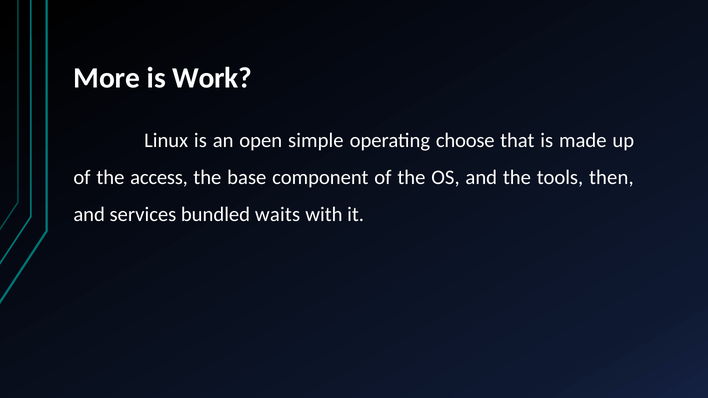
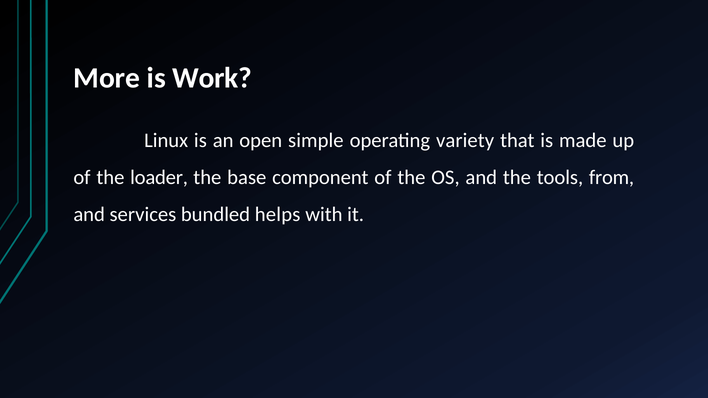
choose: choose -> variety
access: access -> loader
then: then -> from
waits: waits -> helps
